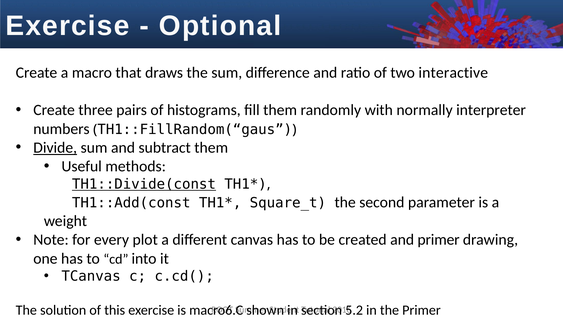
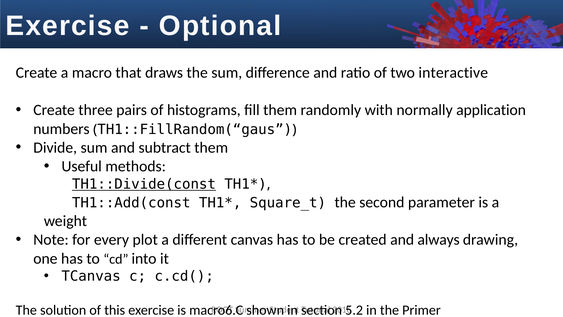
interpreter: interpreter -> application
Divide underline: present -> none
and primer: primer -> always
